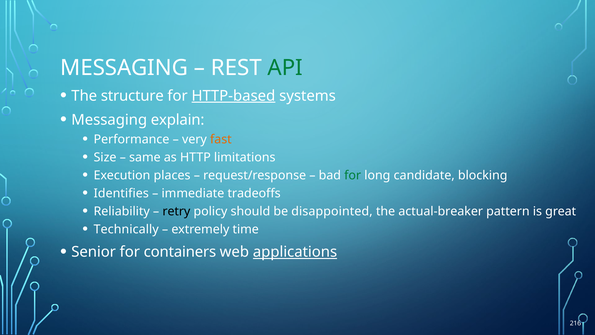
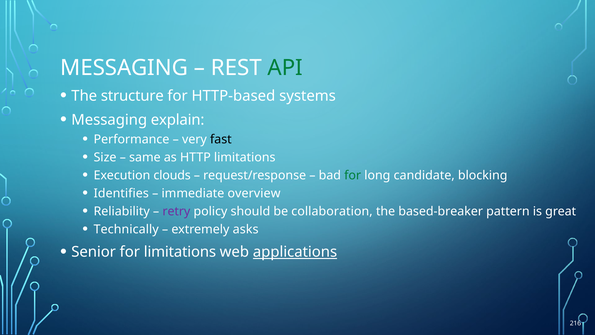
HTTP-based underline: present -> none
fast colour: orange -> black
places: places -> clouds
tradeoffs: tradeoffs -> overview
retry colour: black -> purple
disappointed: disappointed -> collaboration
actual-breaker: actual-breaker -> based-breaker
time: time -> asks
for containers: containers -> limitations
